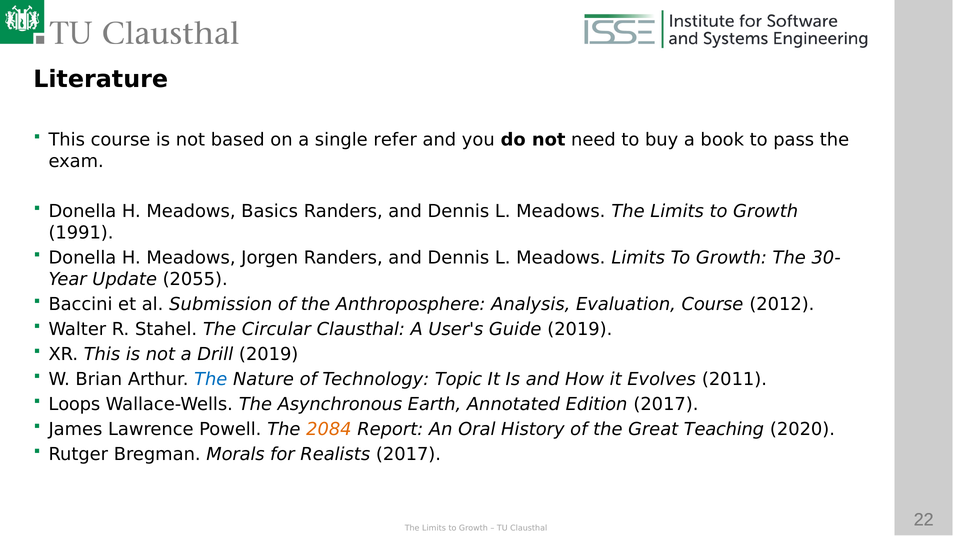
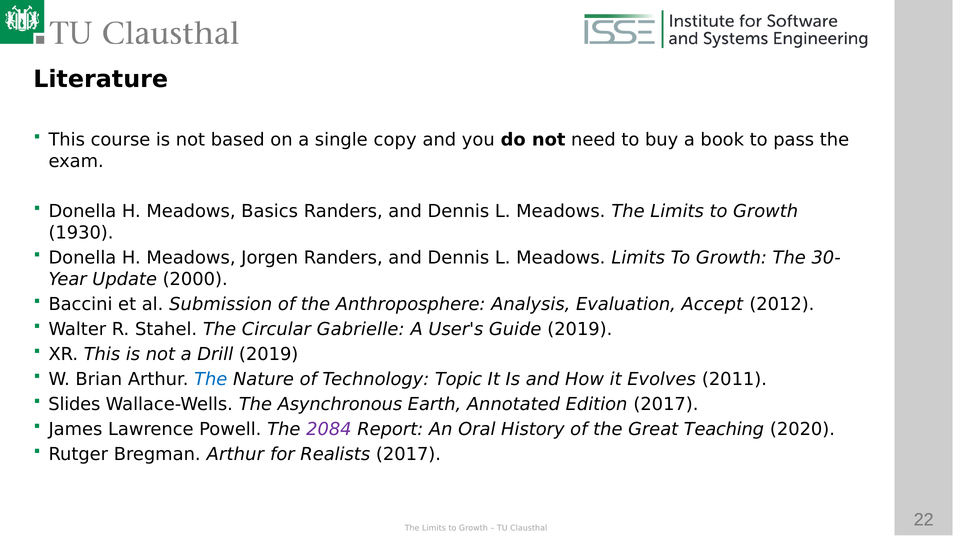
refer: refer -> copy
1991: 1991 -> 1930
2055: 2055 -> 2000
Evaluation Course: Course -> Accept
Circular Clausthal: Clausthal -> Gabrielle
Loops: Loops -> Slides
2084 colour: orange -> purple
Bregman Morals: Morals -> Arthur
